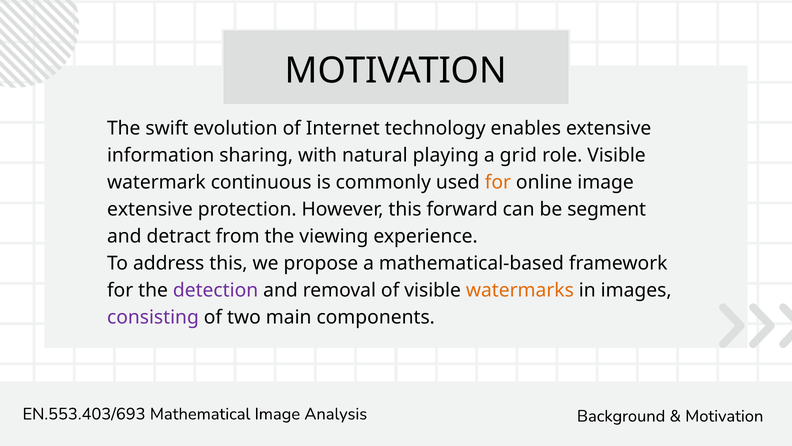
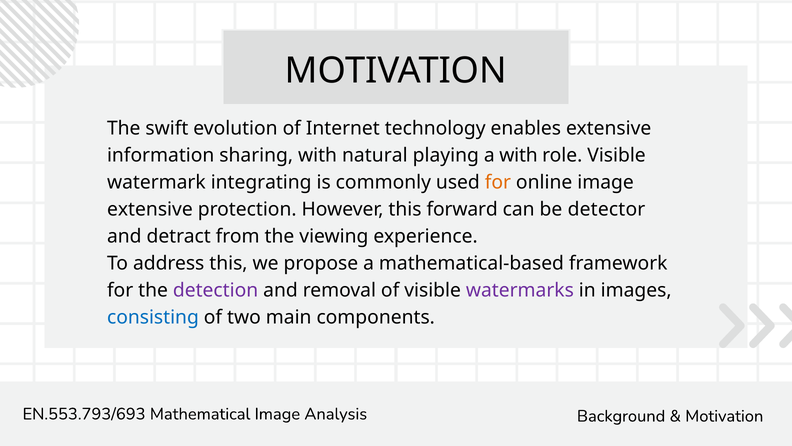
a grid: grid -> with
continuous: continuous -> integrating
segment: segment -> detector
watermarks colour: orange -> purple
consisting colour: purple -> blue
EN.553.403/693: EN.553.403/693 -> EN.553.793/693
